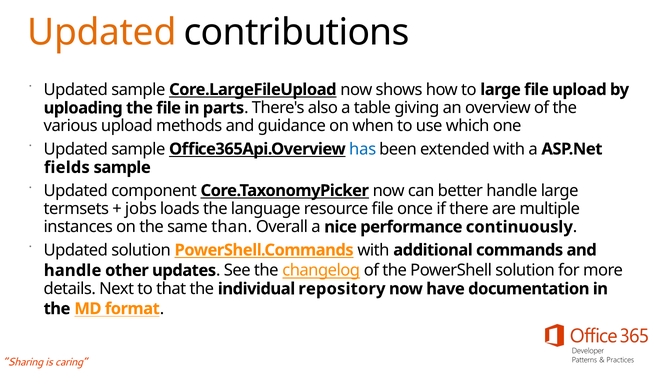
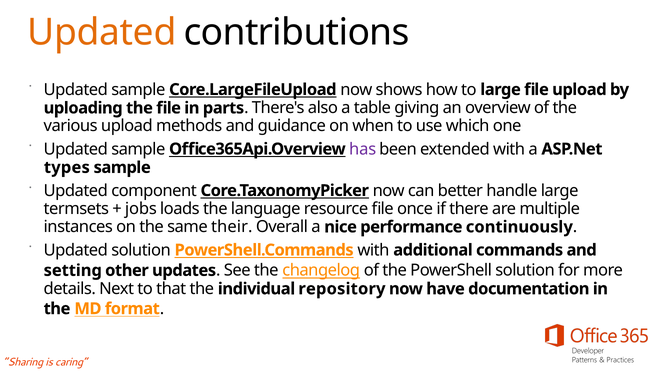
has colour: blue -> purple
fields: fields -> types
than: than -> their
handle at (73, 270): handle -> setting
